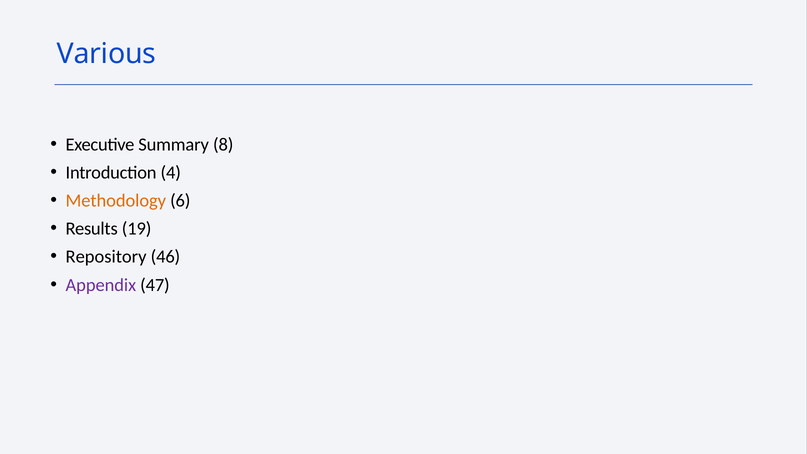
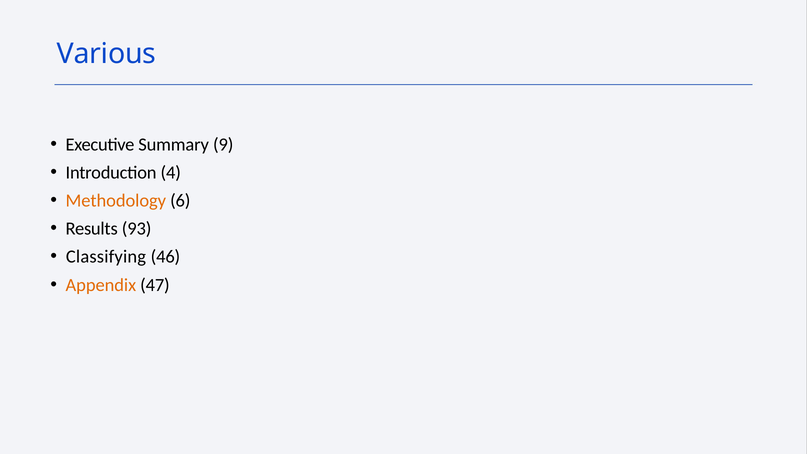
8: 8 -> 9
19: 19 -> 93
Repository: Repository -> Classifying
Appendix colour: purple -> orange
